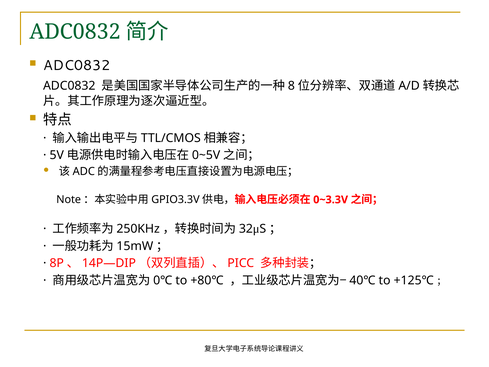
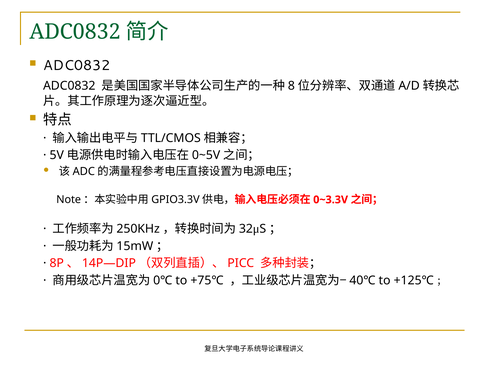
+80℃: +80℃ -> +75℃
